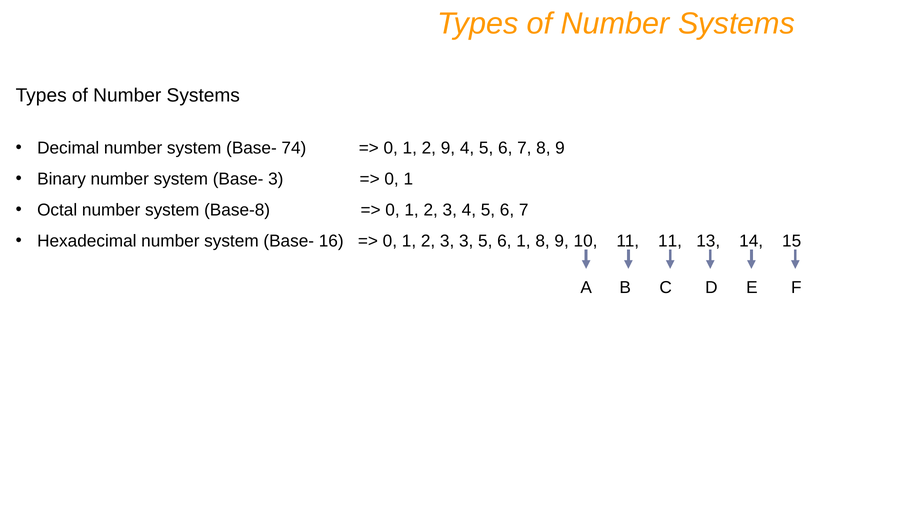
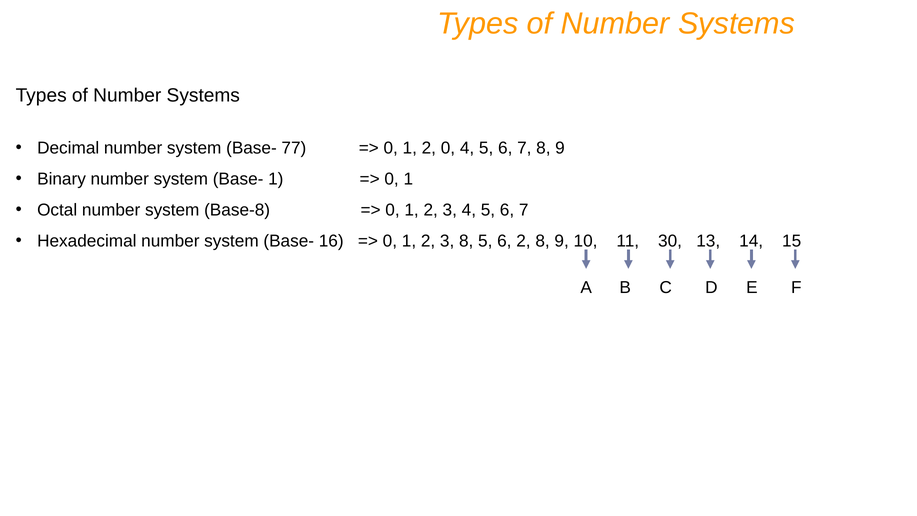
74: 74 -> 77
2 9: 9 -> 0
Base- 3: 3 -> 1
3 3: 3 -> 8
6 1: 1 -> 2
11 11: 11 -> 30
